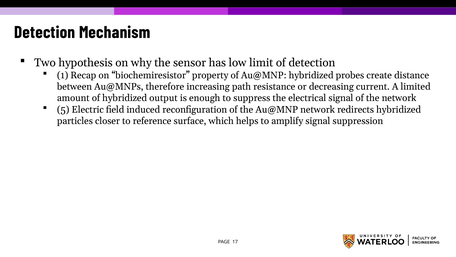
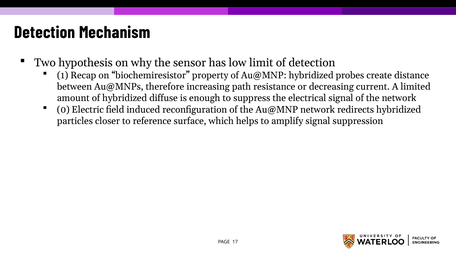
output: output -> diffuse
5: 5 -> 0
